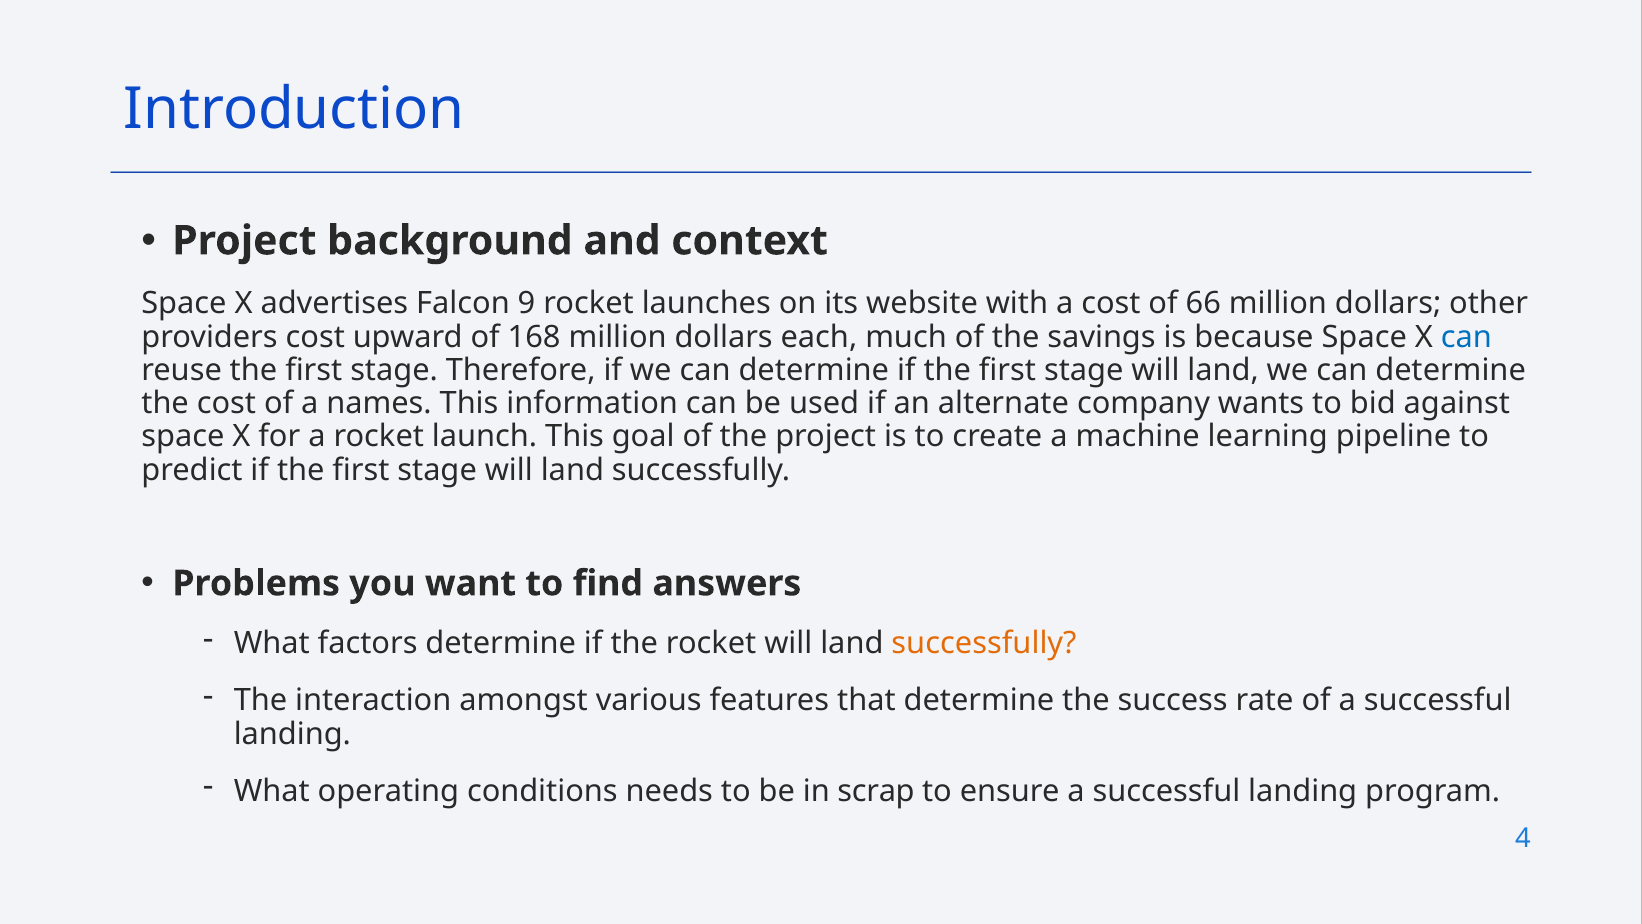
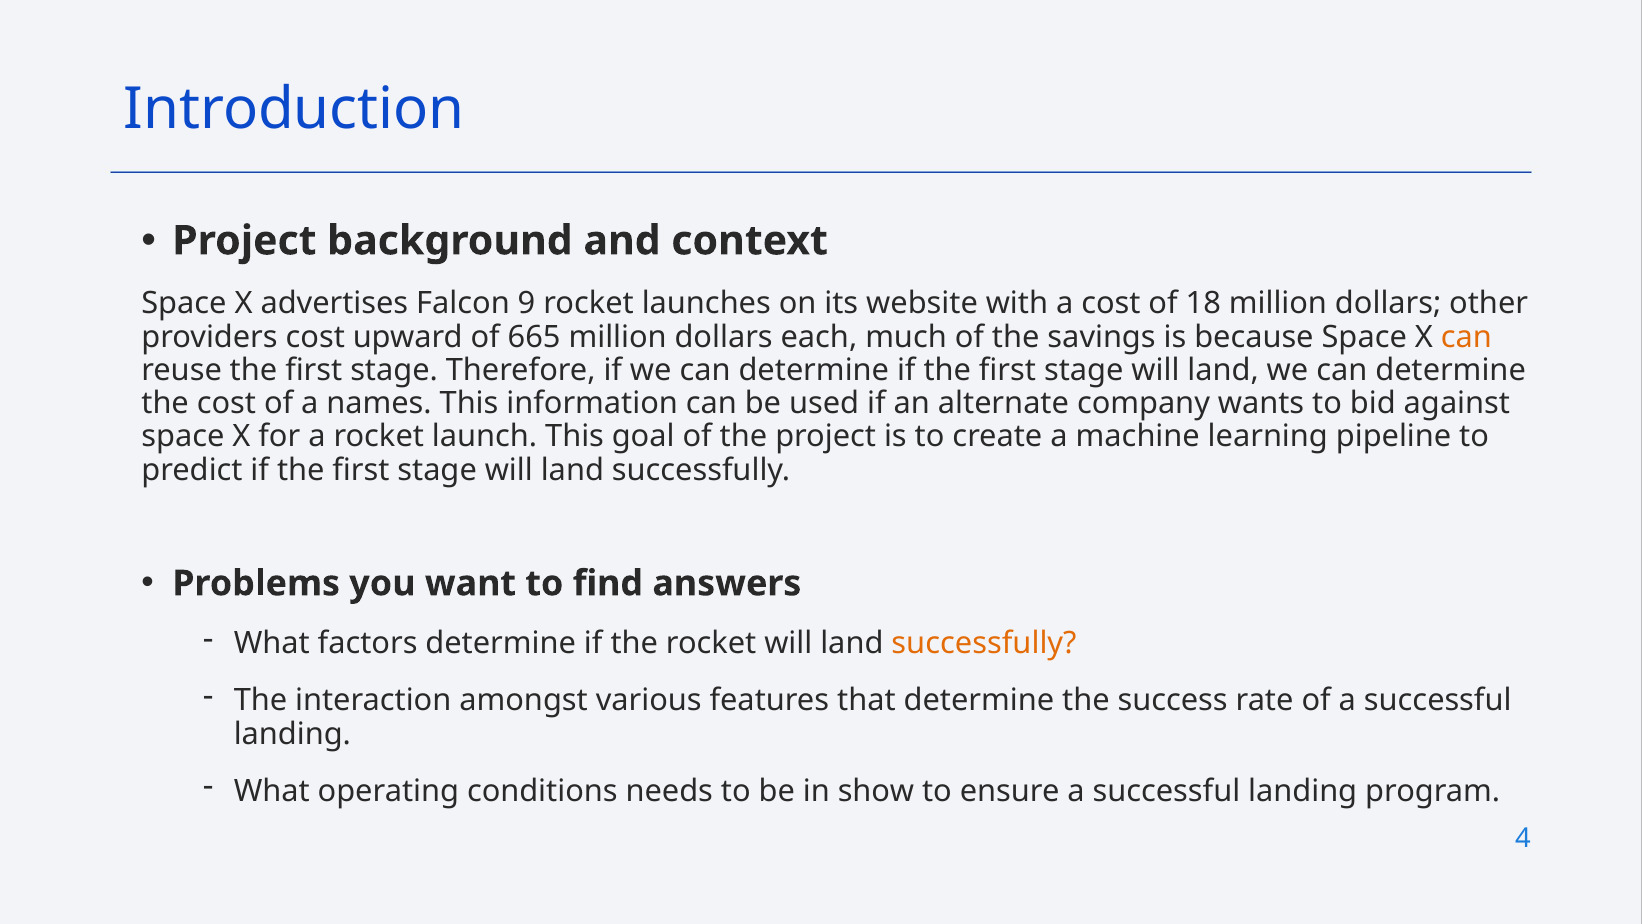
66: 66 -> 18
168: 168 -> 665
can at (1466, 337) colour: blue -> orange
scrap: scrap -> show
